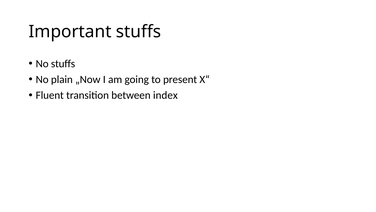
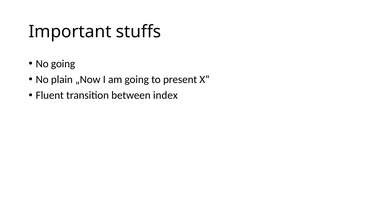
No stuffs: stuffs -> going
